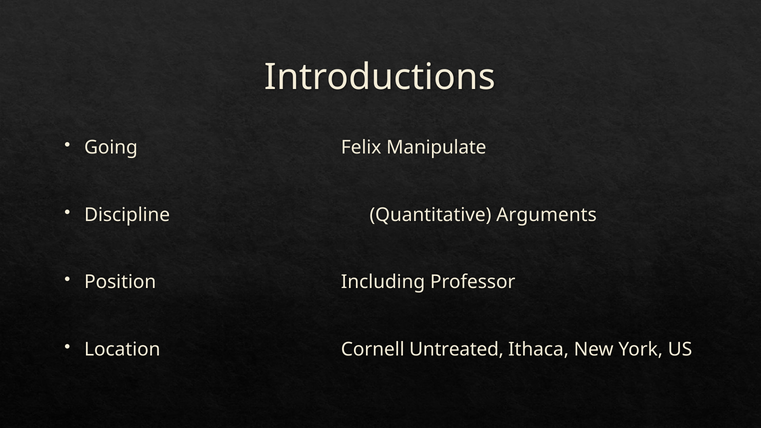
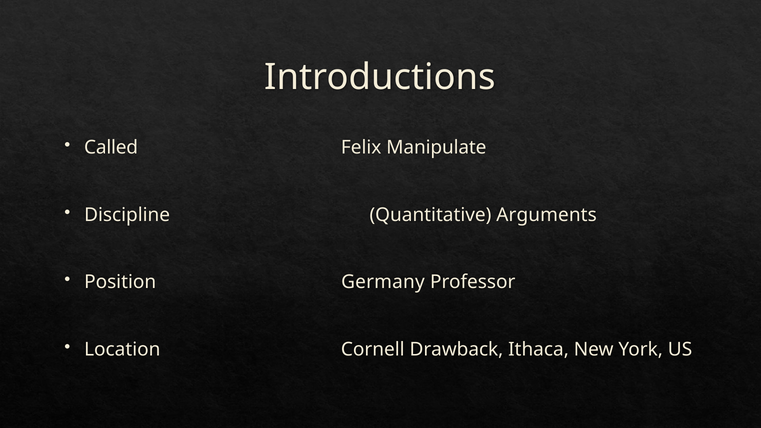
Going: Going -> Called
Including: Including -> Germany
Untreated: Untreated -> Drawback
